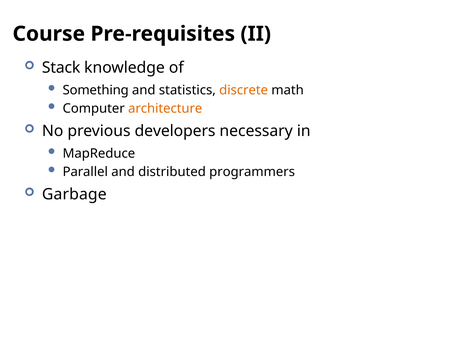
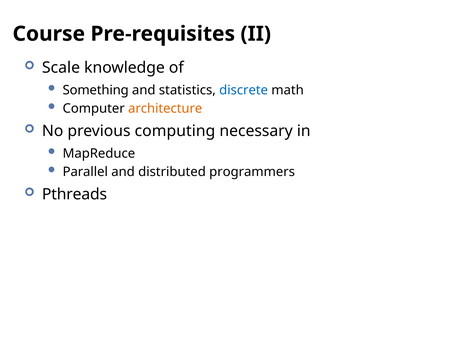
Stack: Stack -> Scale
discrete colour: orange -> blue
developers: developers -> computing
Garbage: Garbage -> Pthreads
